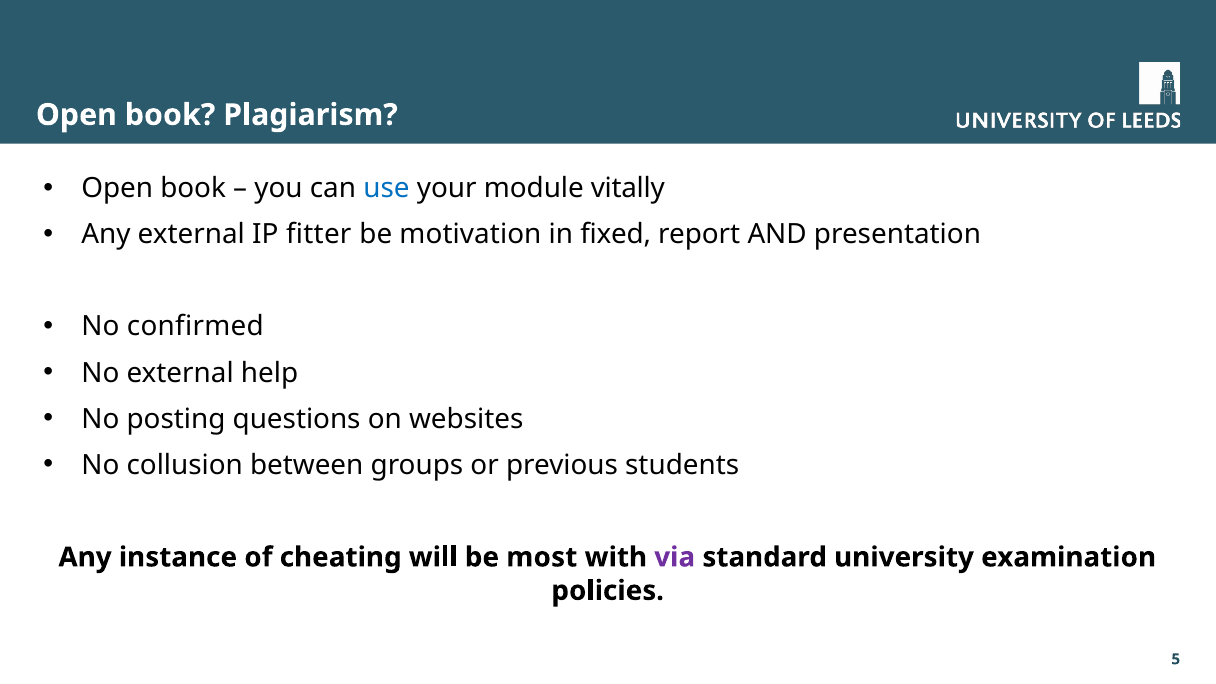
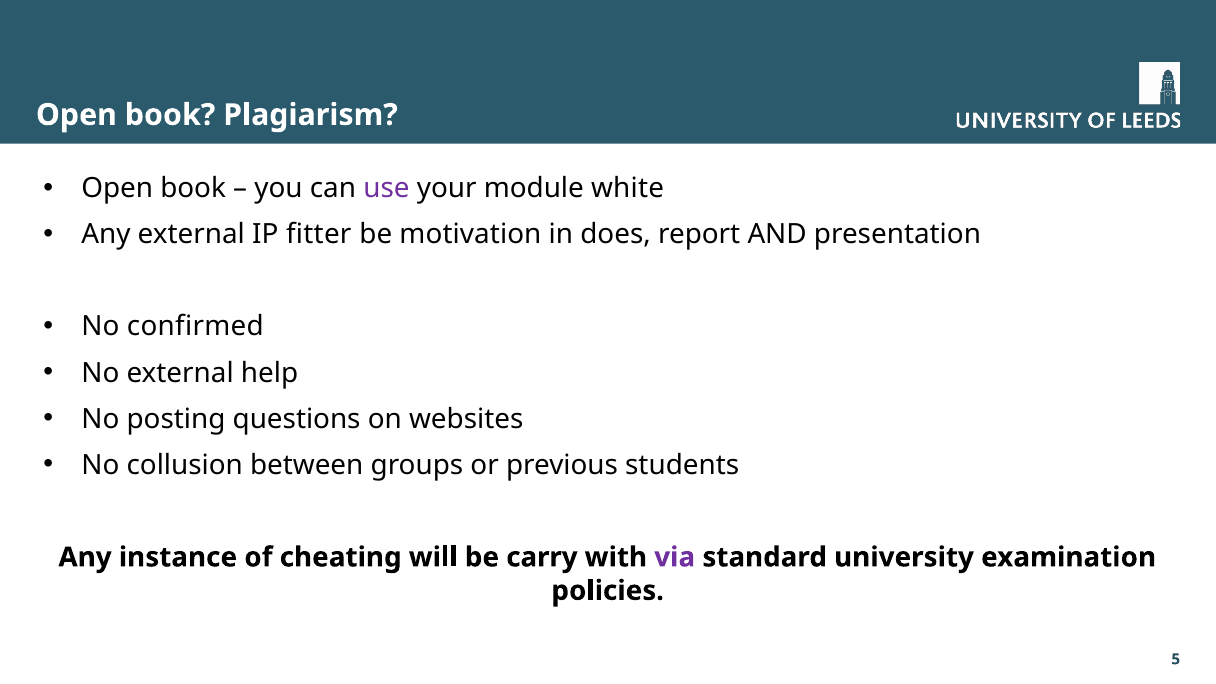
use colour: blue -> purple
vitally: vitally -> white
fixed: fixed -> does
most: most -> carry
